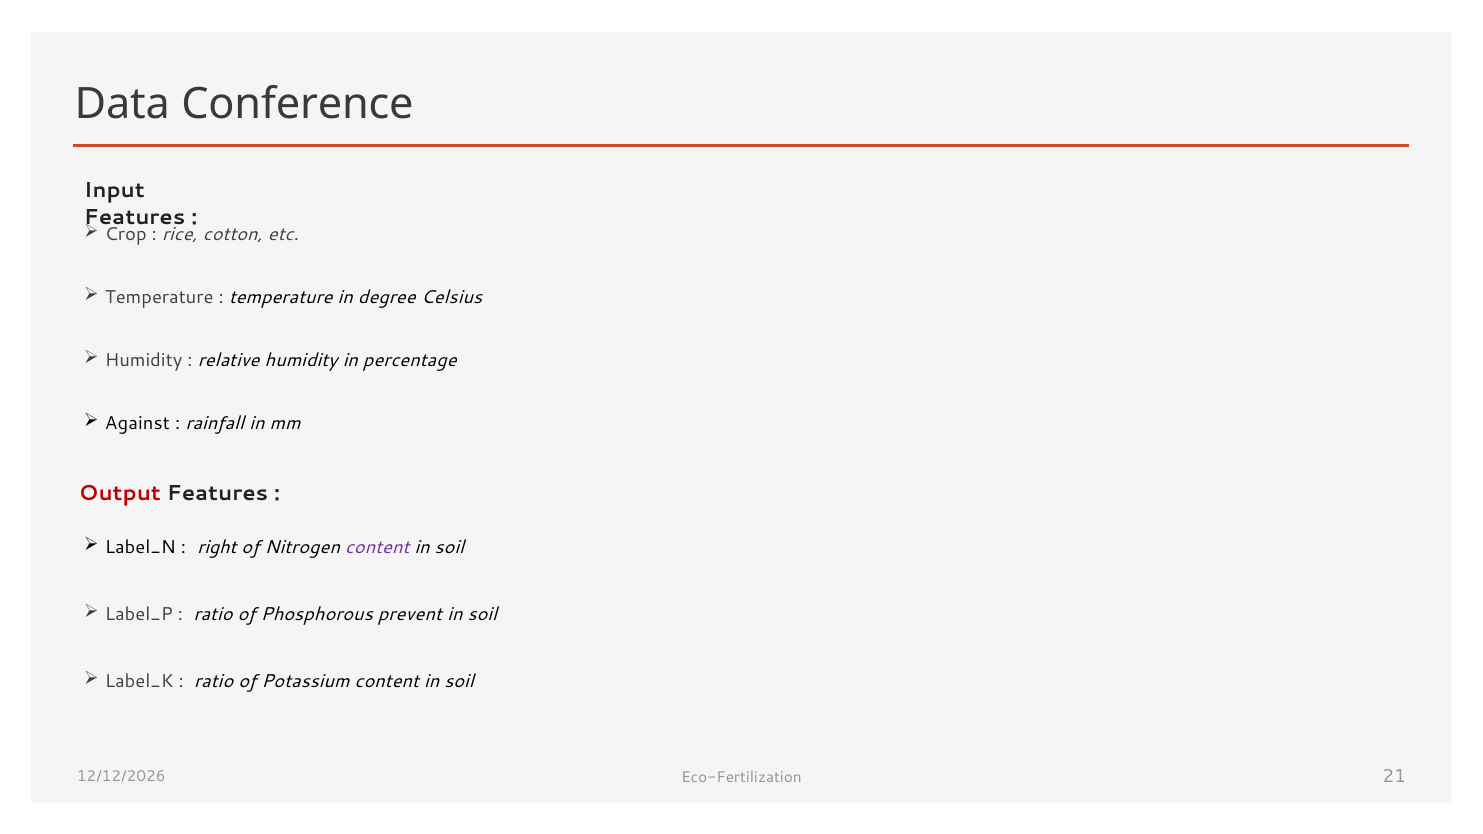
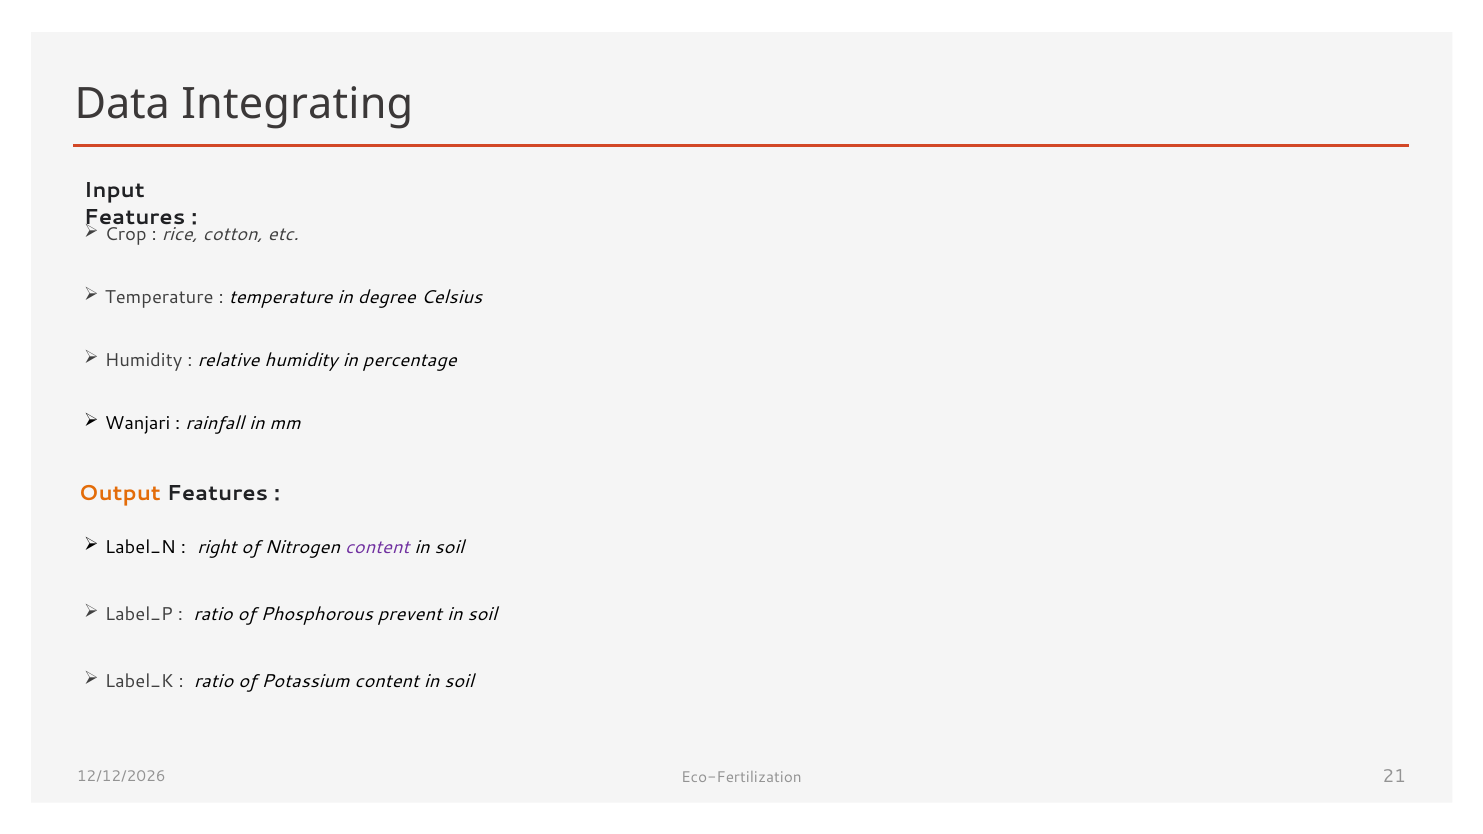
Conference: Conference -> Integrating
Against: Against -> Wanjari
Output colour: red -> orange
